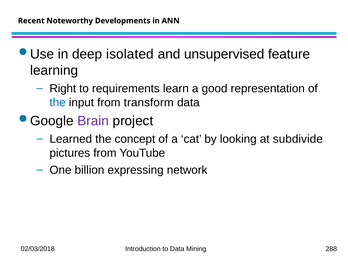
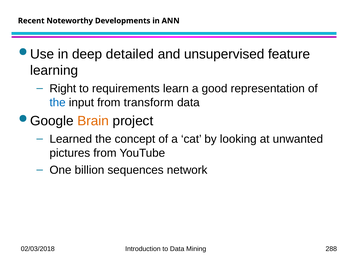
isolated: isolated -> detailed
Brain colour: purple -> orange
subdivide: subdivide -> unwanted
expressing: expressing -> sequences
